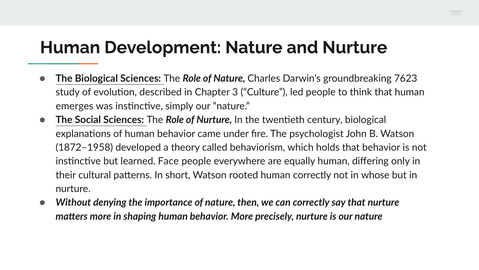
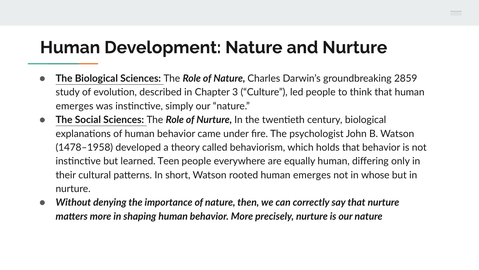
7623: 7623 -> 2859
1872–1958: 1872–1958 -> 1478–1958
Face: Face -> Teen
rooted human correctly: correctly -> emerges
